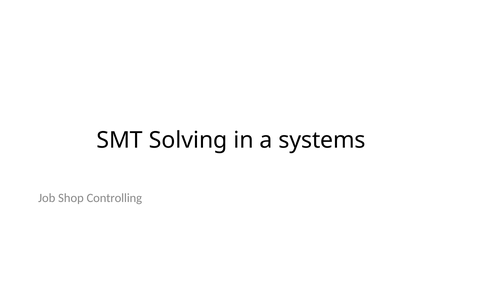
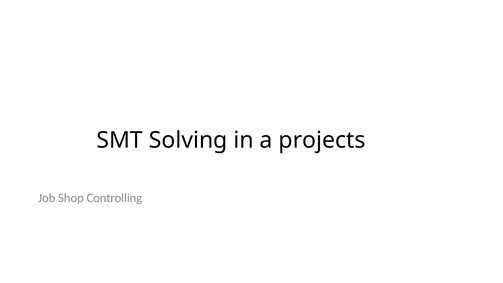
systems: systems -> projects
